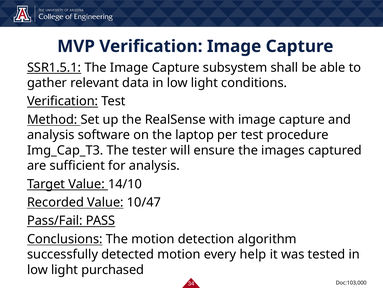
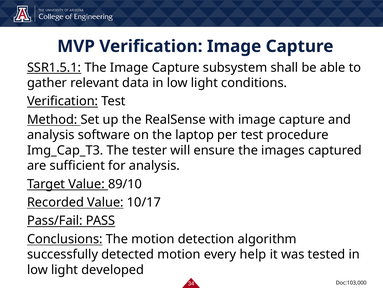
14/10: 14/10 -> 89/10
10/47: 10/47 -> 10/17
purchased: purchased -> developed
